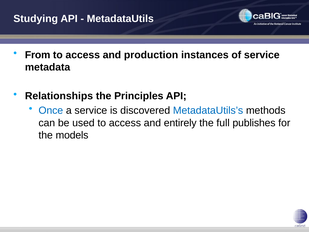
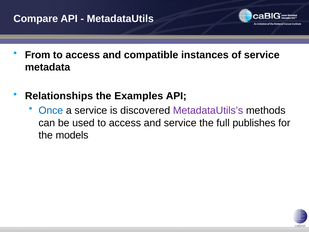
Studying: Studying -> Compare
production: production -> compatible
Principles: Principles -> Examples
MetadataUtils’s colour: blue -> purple
and entirely: entirely -> service
